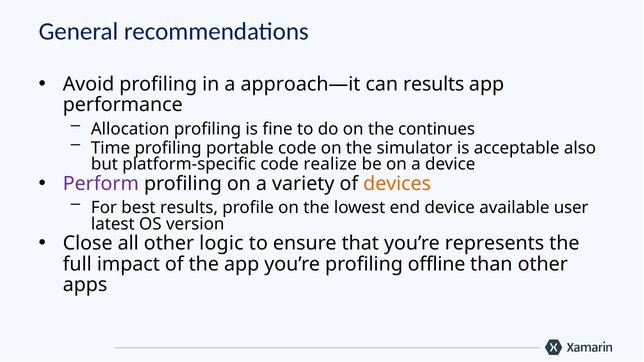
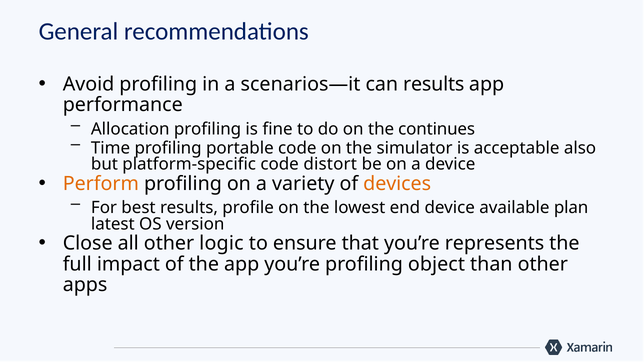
approach—it: approach—it -> scenarios—it
realize: realize -> distort
Perform colour: purple -> orange
user: user -> plan
offline: offline -> object
